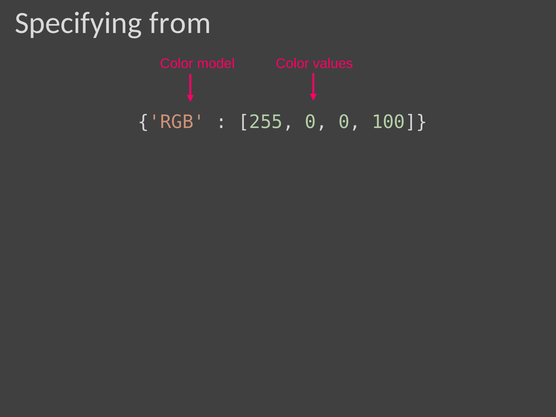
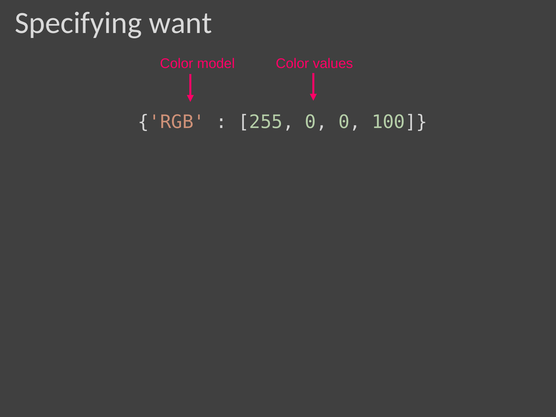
from: from -> want
